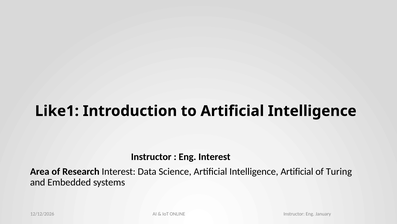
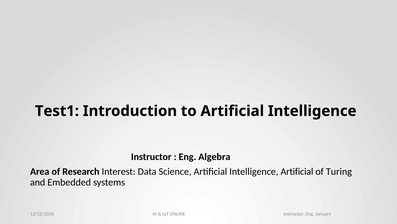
Like1: Like1 -> Test1
Eng Interest: Interest -> Algebra
